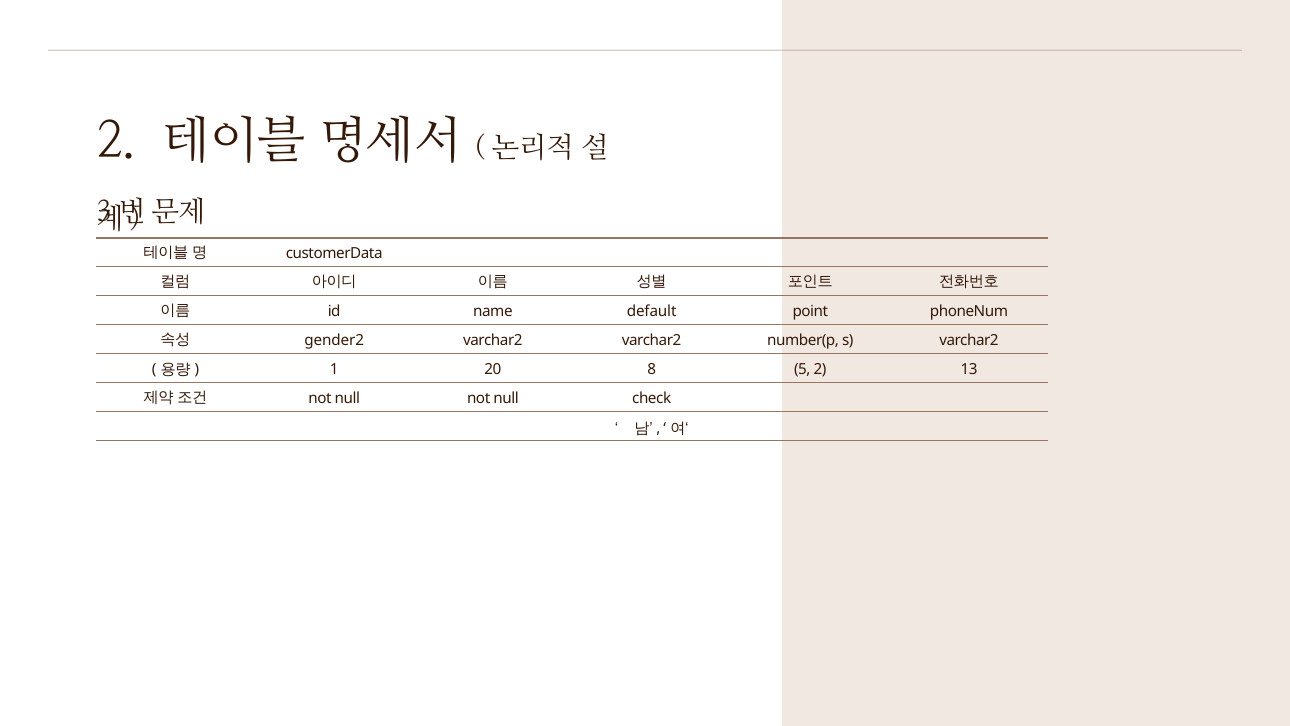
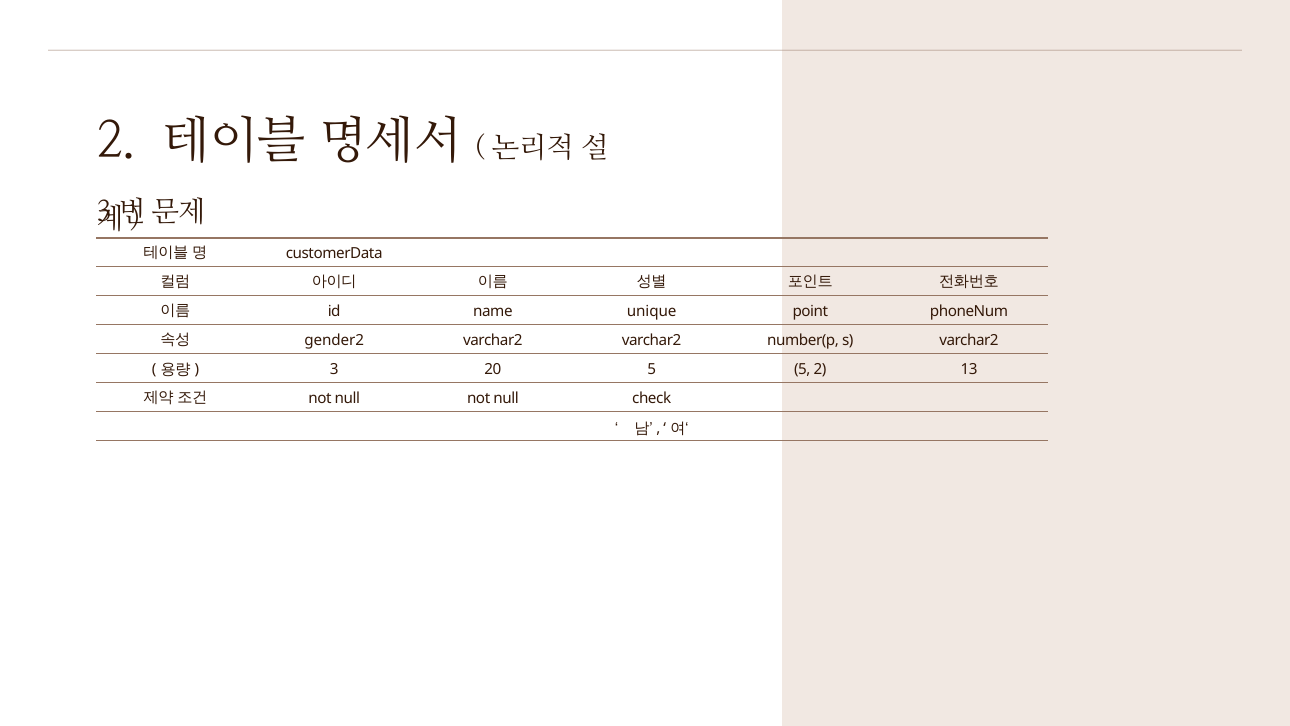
default: default -> unique
1: 1 -> 3
20 8: 8 -> 5
